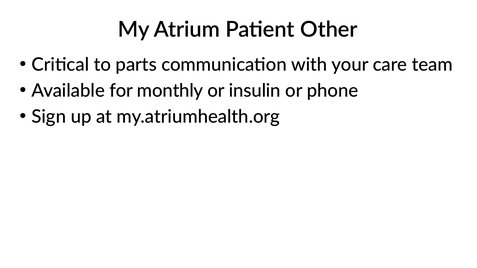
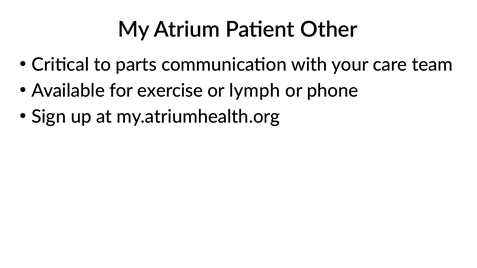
monthly: monthly -> exercise
insulin: insulin -> lymph
